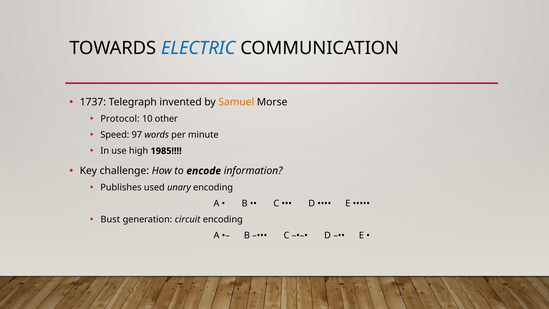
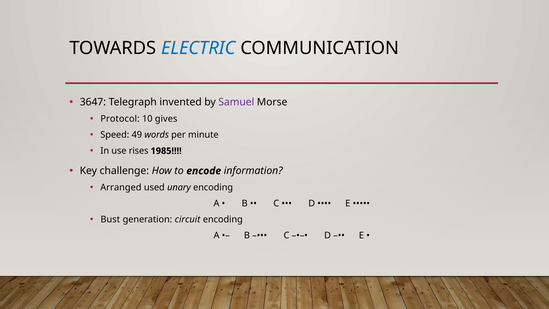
1737: 1737 -> 3647
Samuel colour: orange -> purple
other: other -> gives
97: 97 -> 49
high: high -> rises
Publishes: Publishes -> Arranged
